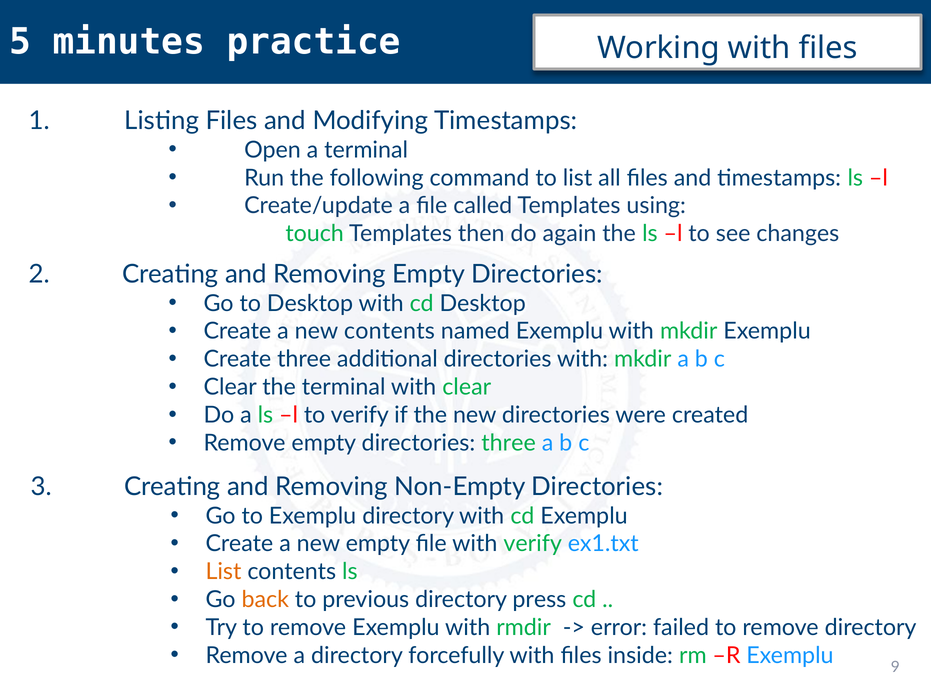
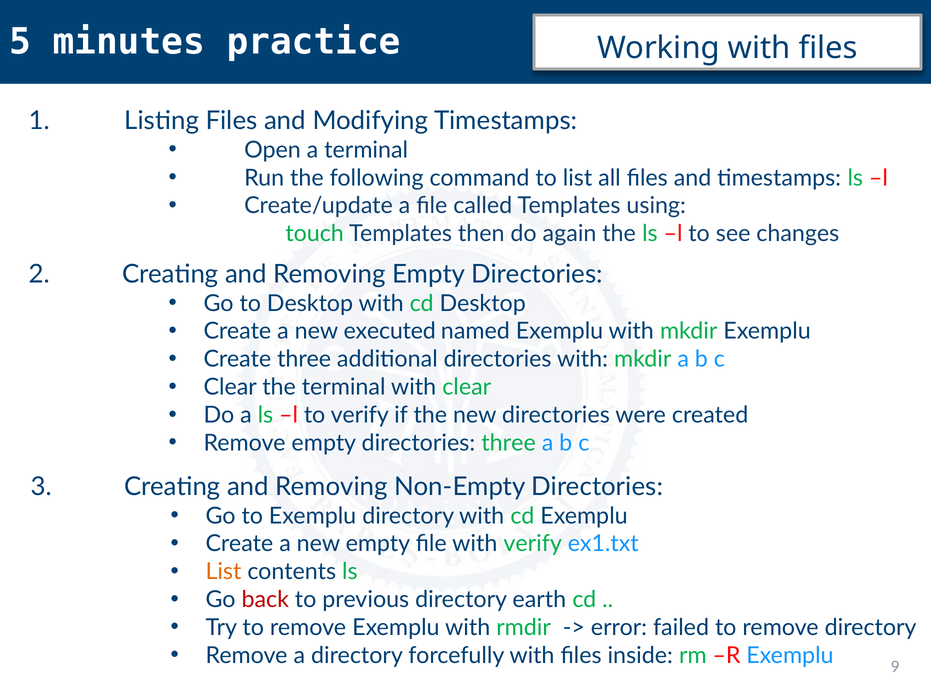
new contents: contents -> executed
back colour: orange -> red
press: press -> earth
